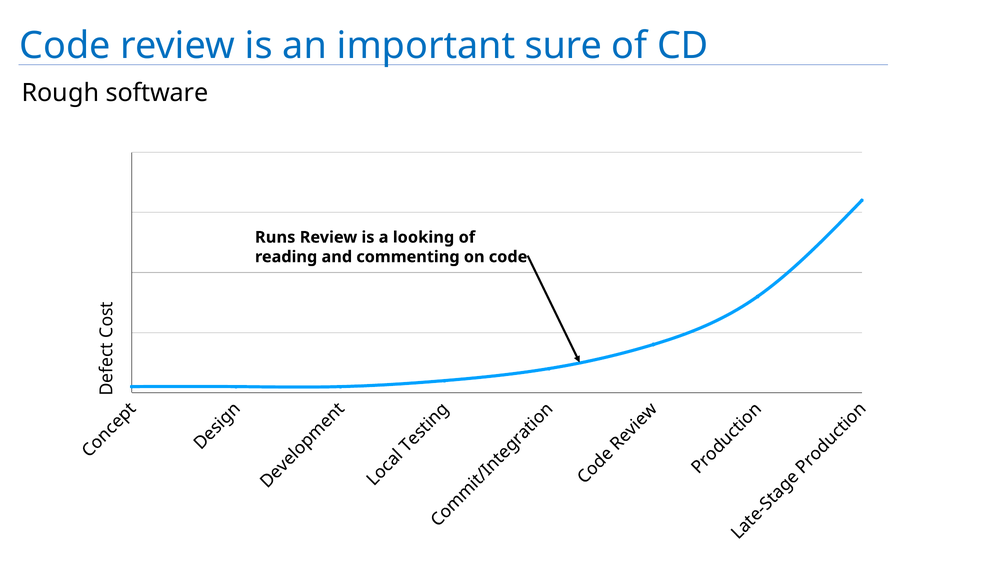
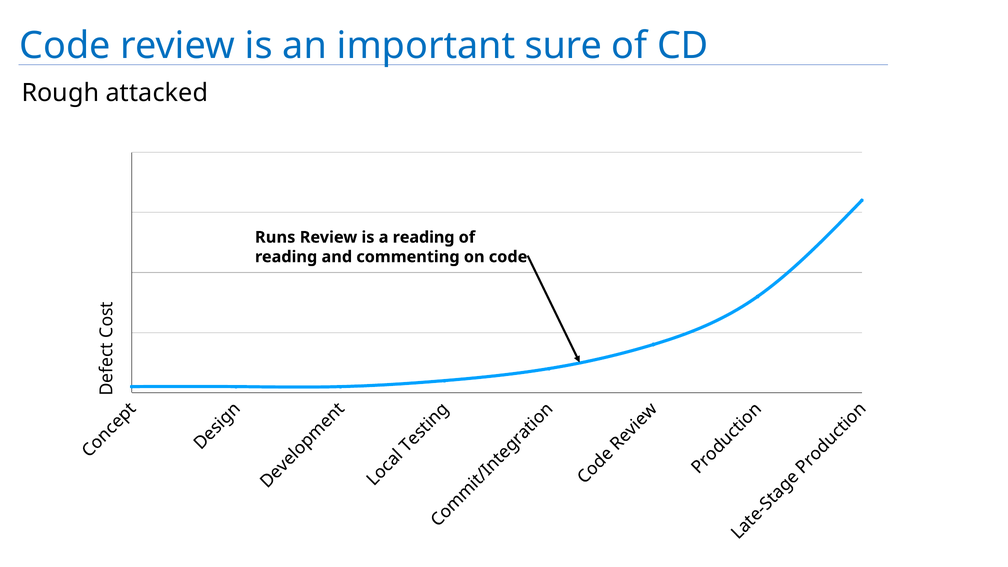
software: software -> attacked
a looking: looking -> reading
